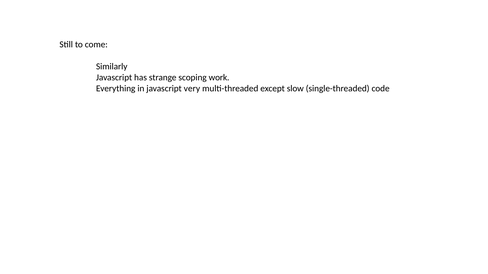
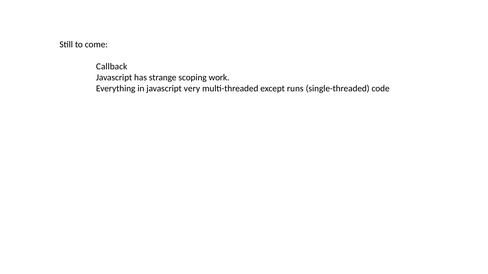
Similarly: Similarly -> Callback
slow: slow -> runs
